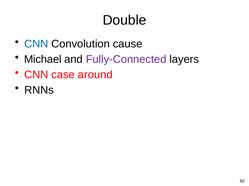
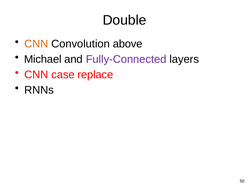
CNN at (36, 44) colour: blue -> orange
cause: cause -> above
around: around -> replace
